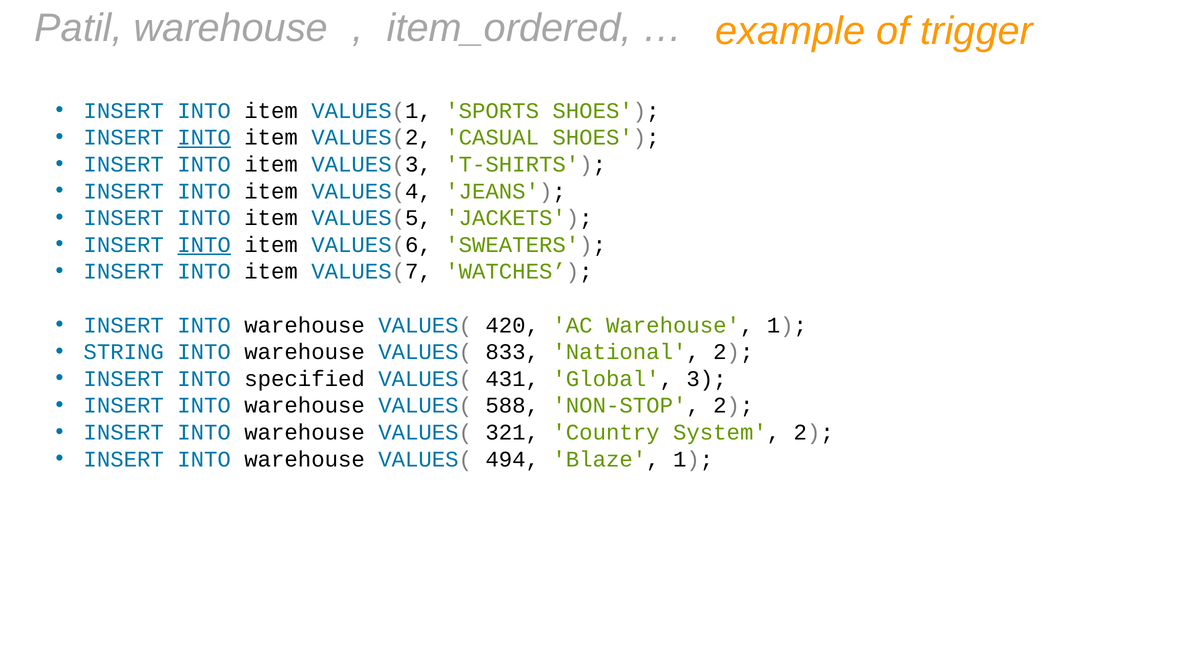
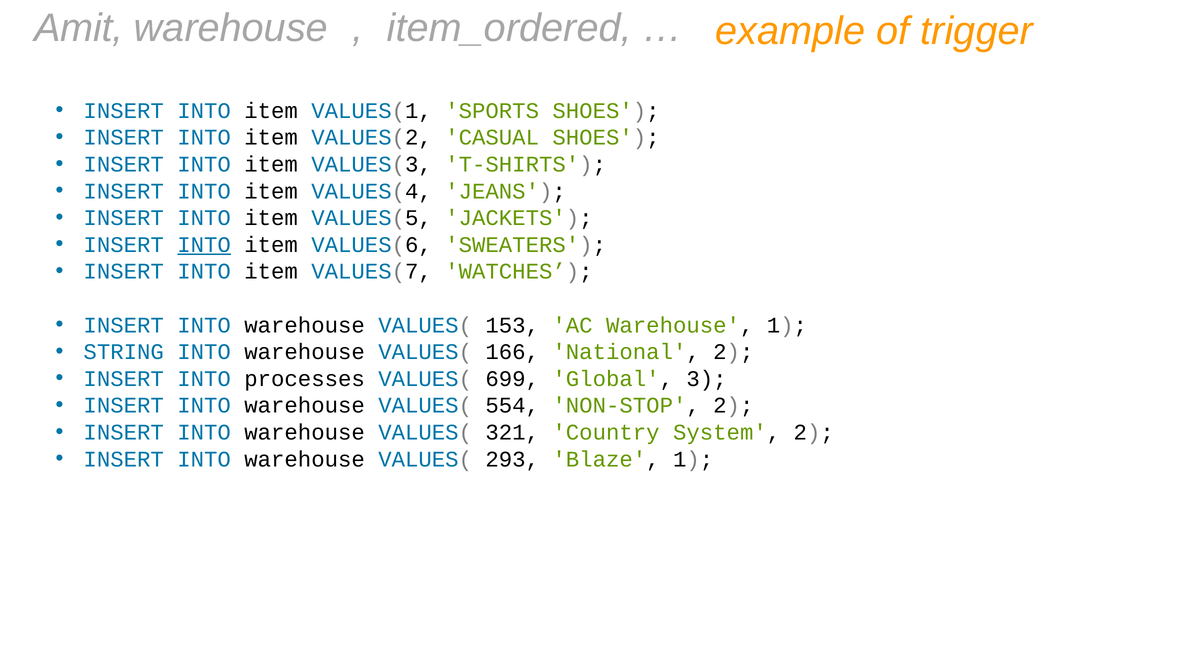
Patil: Patil -> Amit
INTO at (204, 138) underline: present -> none
420: 420 -> 153
833: 833 -> 166
specified: specified -> processes
431: 431 -> 699
588: 588 -> 554
494: 494 -> 293
